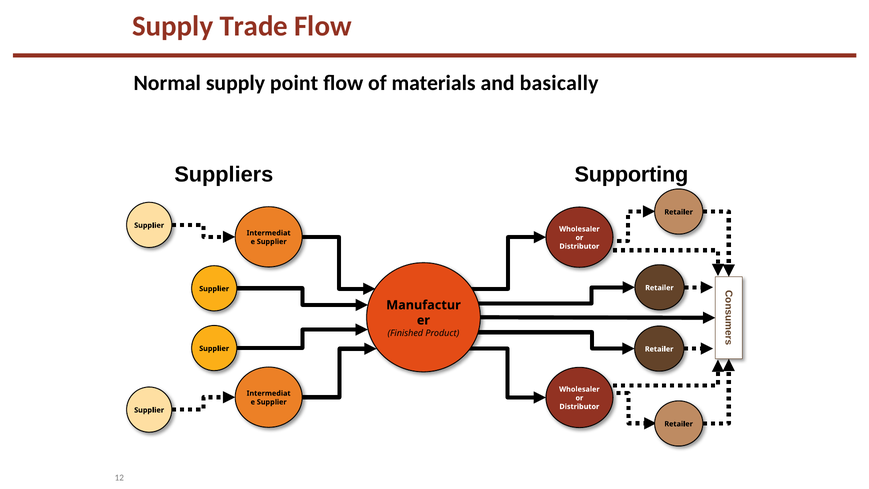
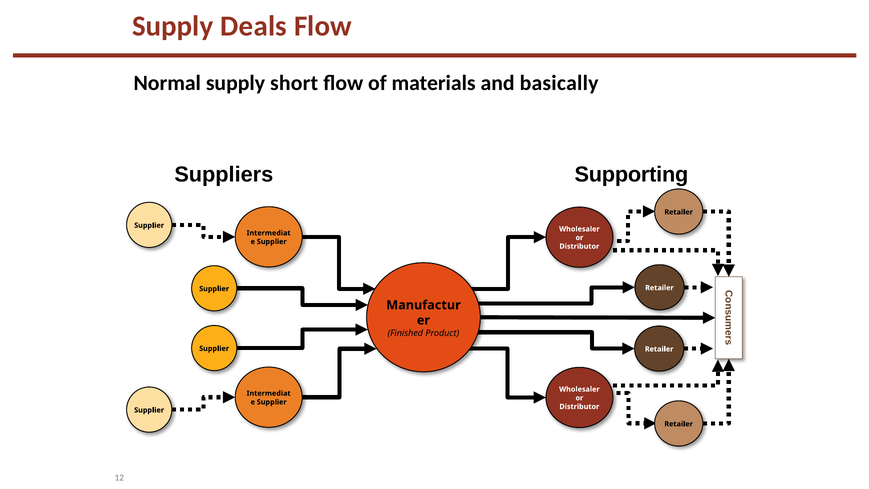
Trade: Trade -> Deals
point: point -> short
